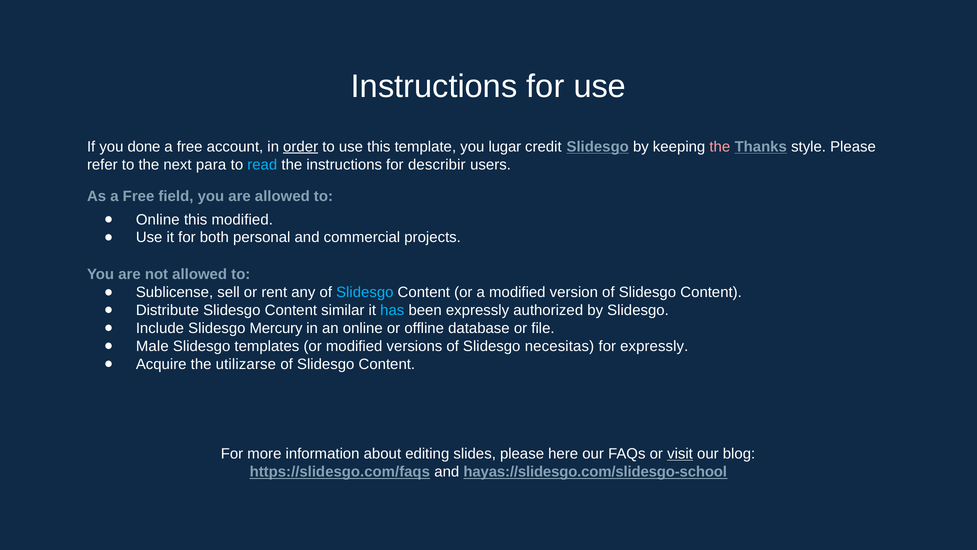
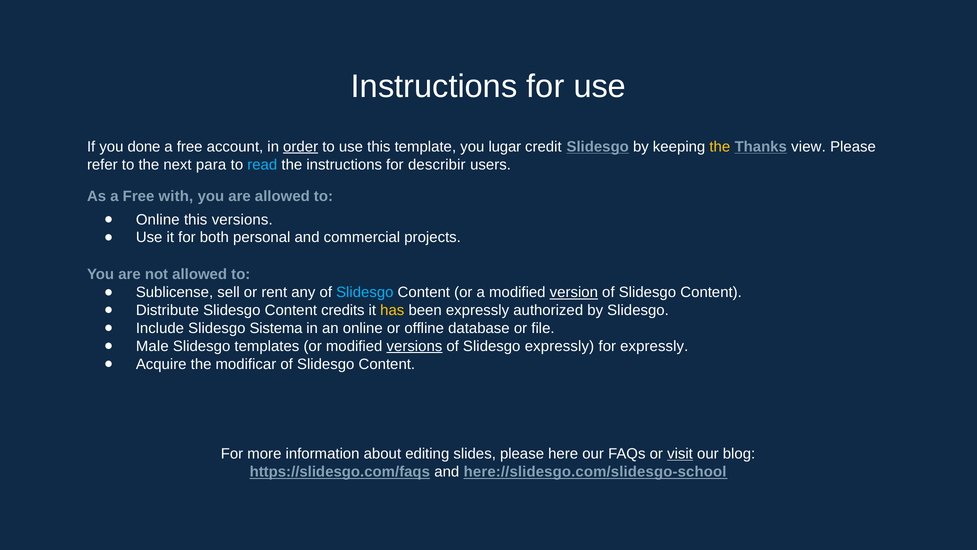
the at (720, 147) colour: pink -> yellow
style: style -> view
field: field -> with
this modified: modified -> versions
version underline: none -> present
similar: similar -> credits
has colour: light blue -> yellow
Mercury: Mercury -> Sistema
versions at (414, 346) underline: none -> present
Slidesgo necesitas: necesitas -> expressly
utilizarse: utilizarse -> modificar
hayas://slidesgo.com/slidesgo-school: hayas://slidesgo.com/slidesgo-school -> here://slidesgo.com/slidesgo-school
